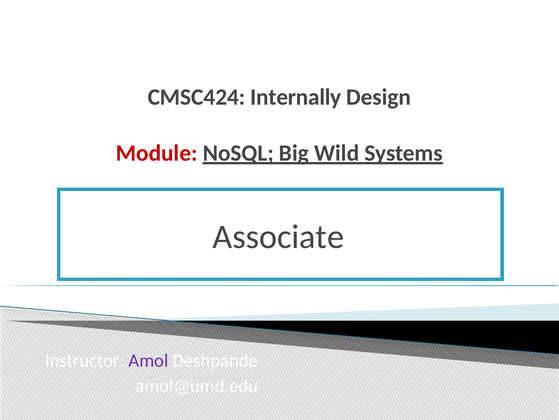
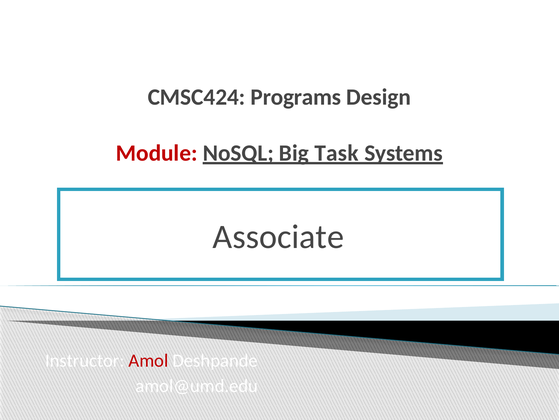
Internally: Internally -> Programs
Wild: Wild -> Task
Amol colour: purple -> red
